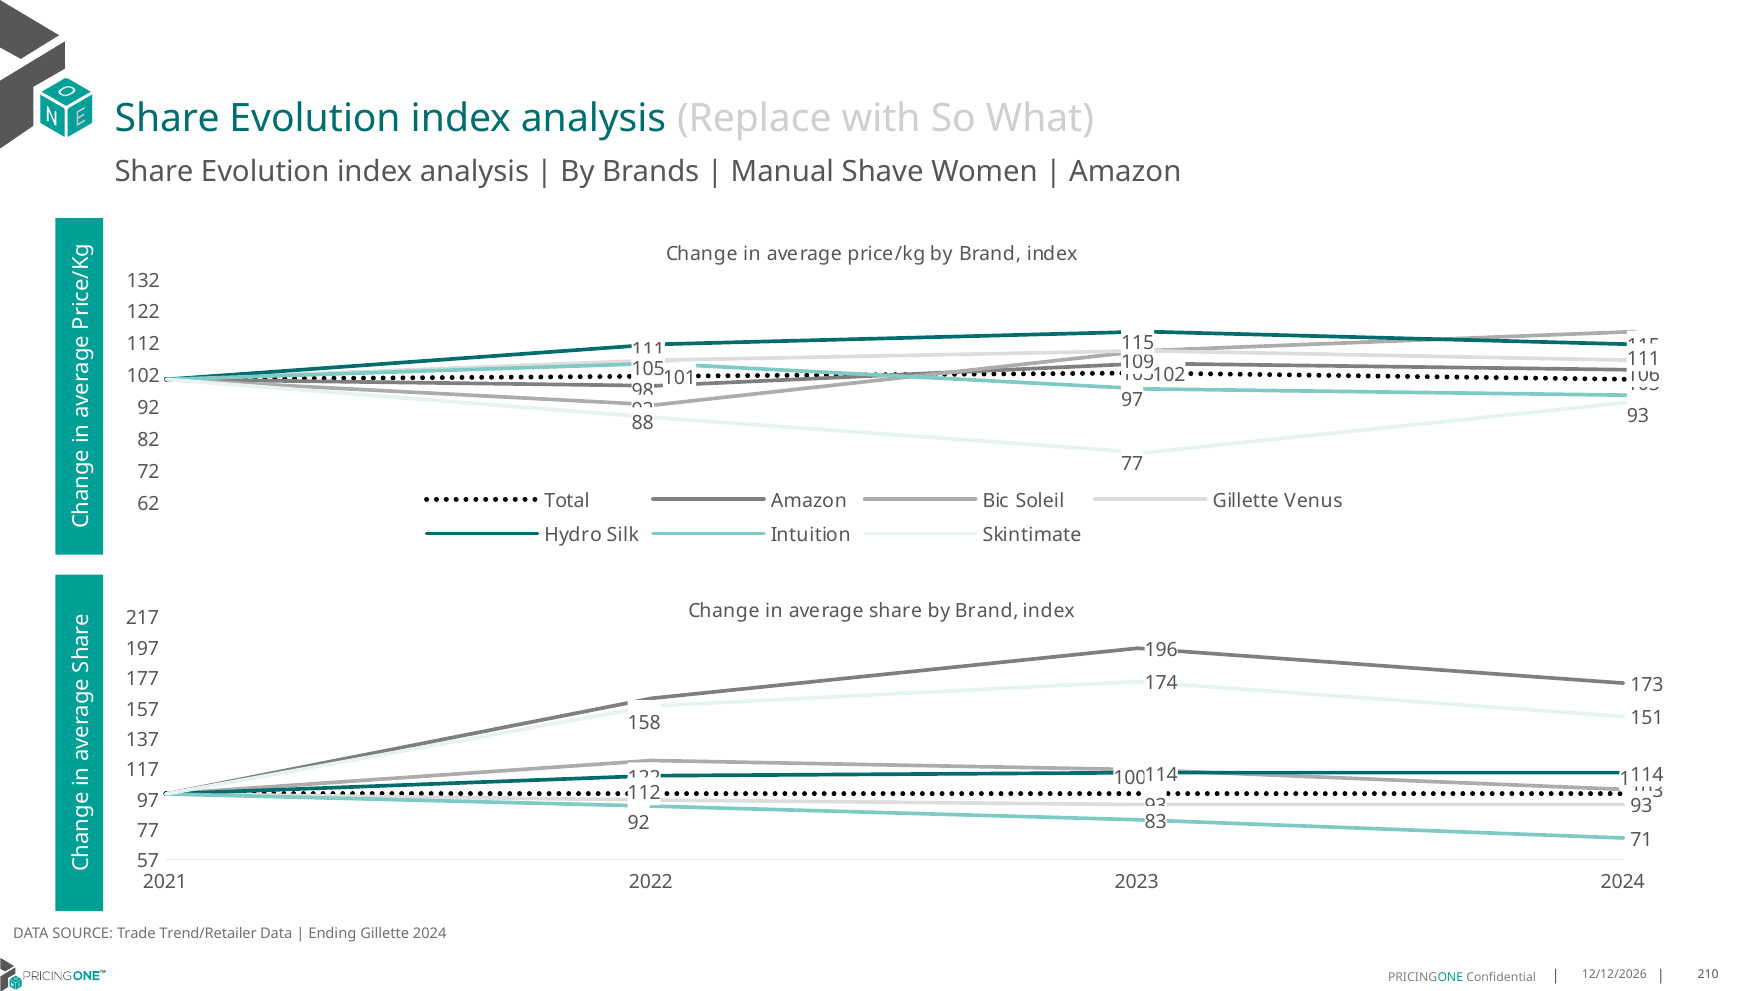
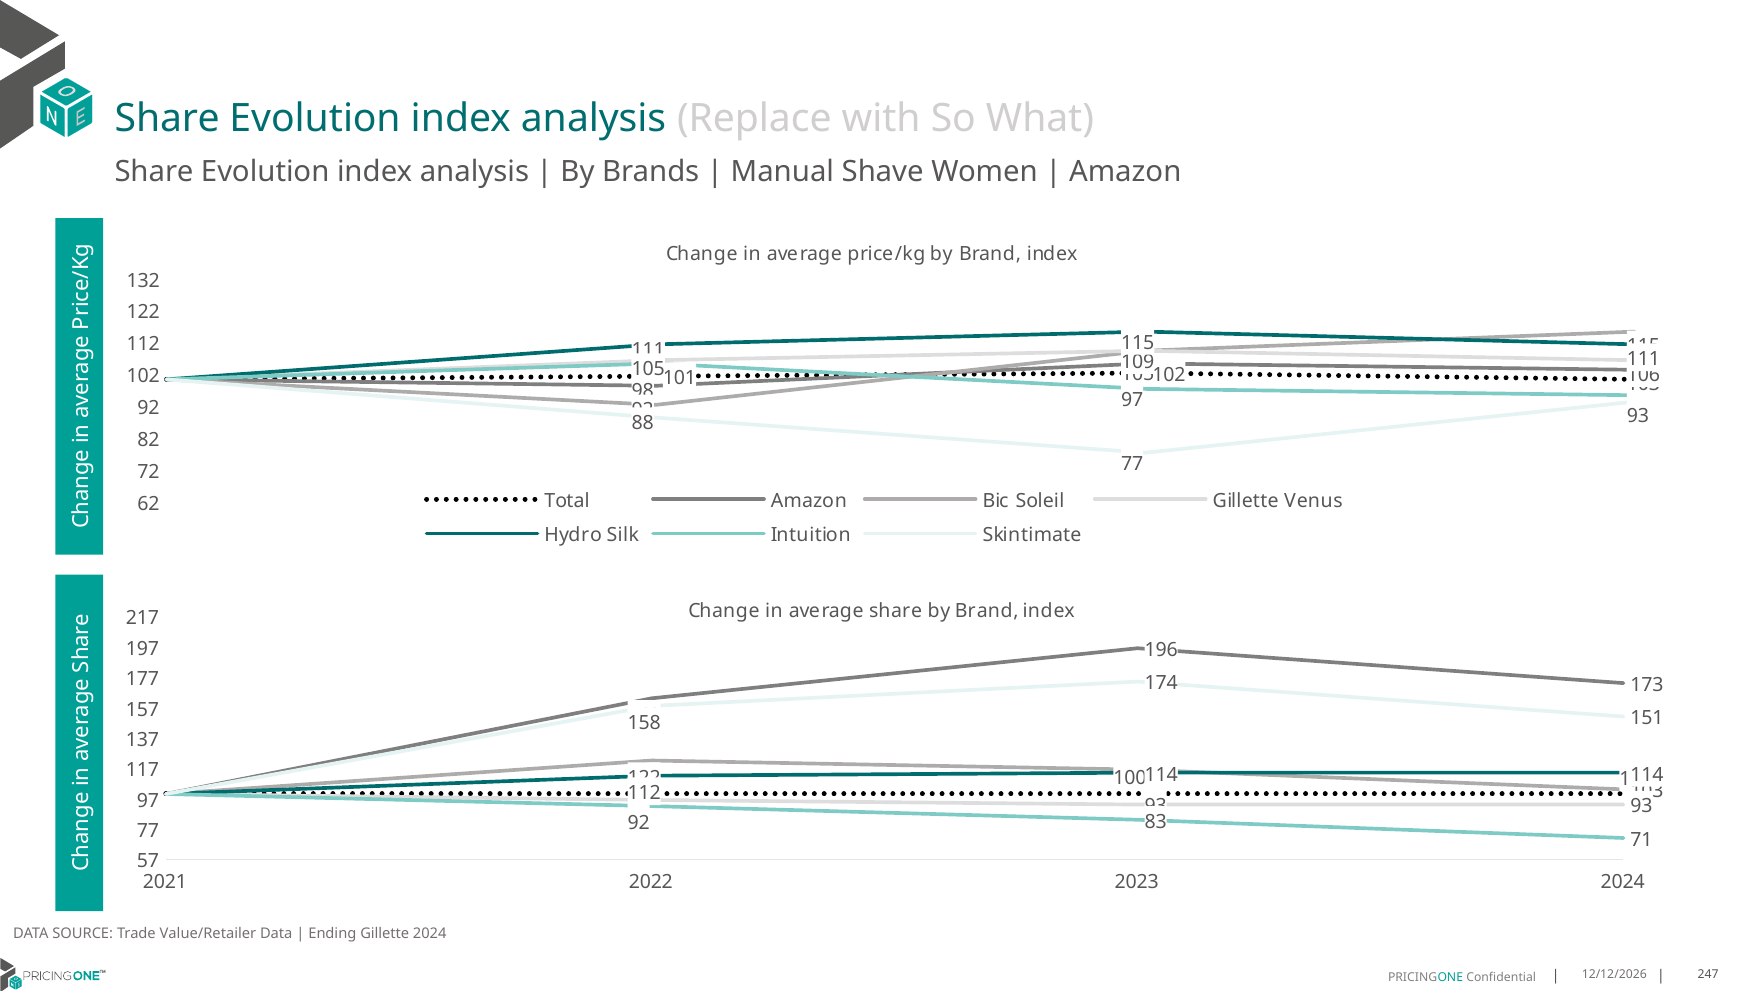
Trend/Retailer: Trend/Retailer -> Value/Retailer
210: 210 -> 247
